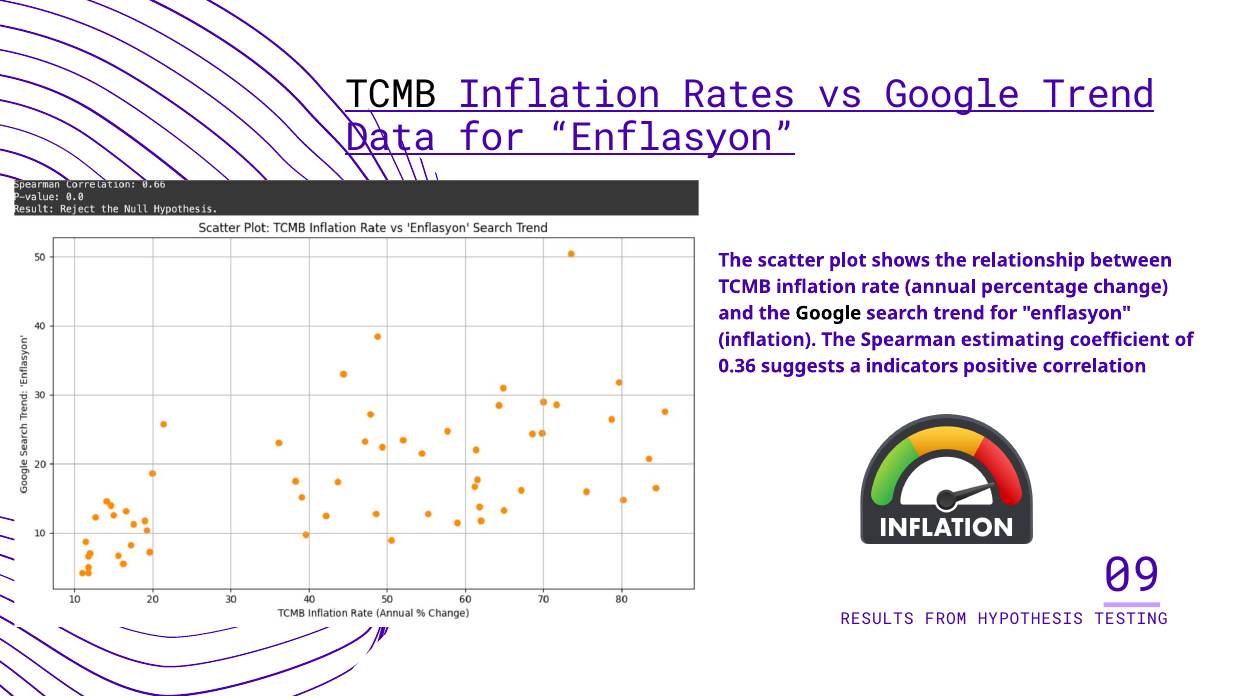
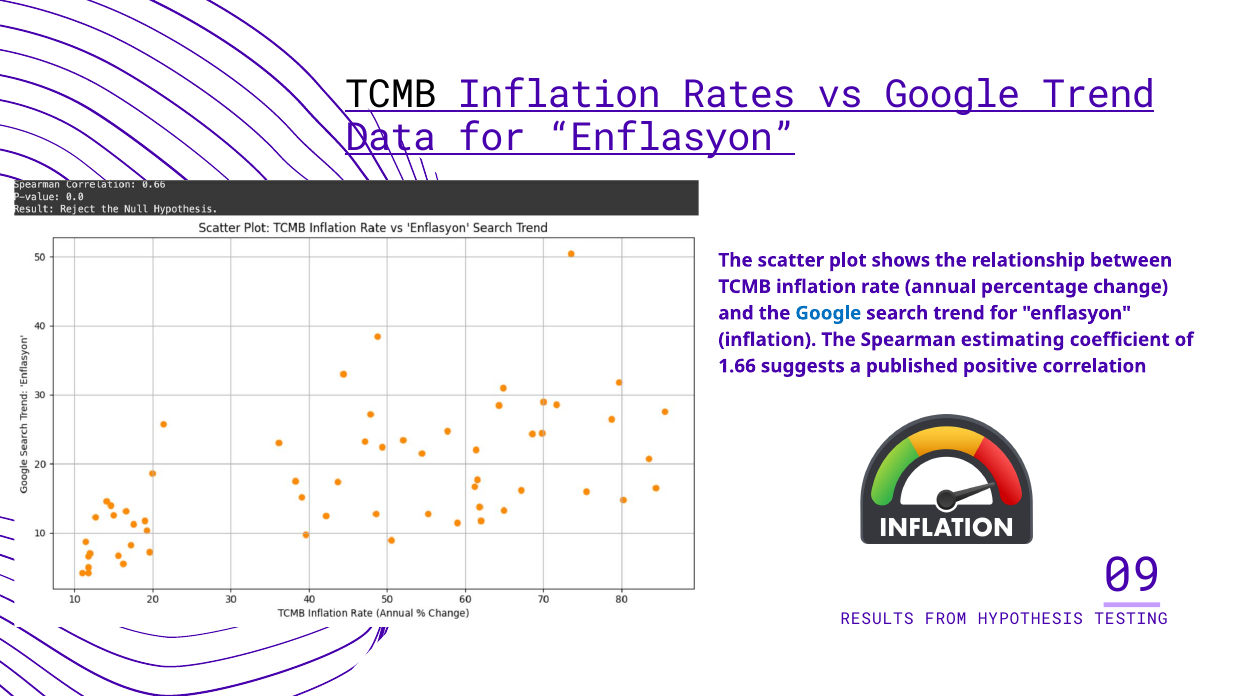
Google at (828, 313) colour: black -> blue
0.36: 0.36 -> 1.66
indicators: indicators -> published
